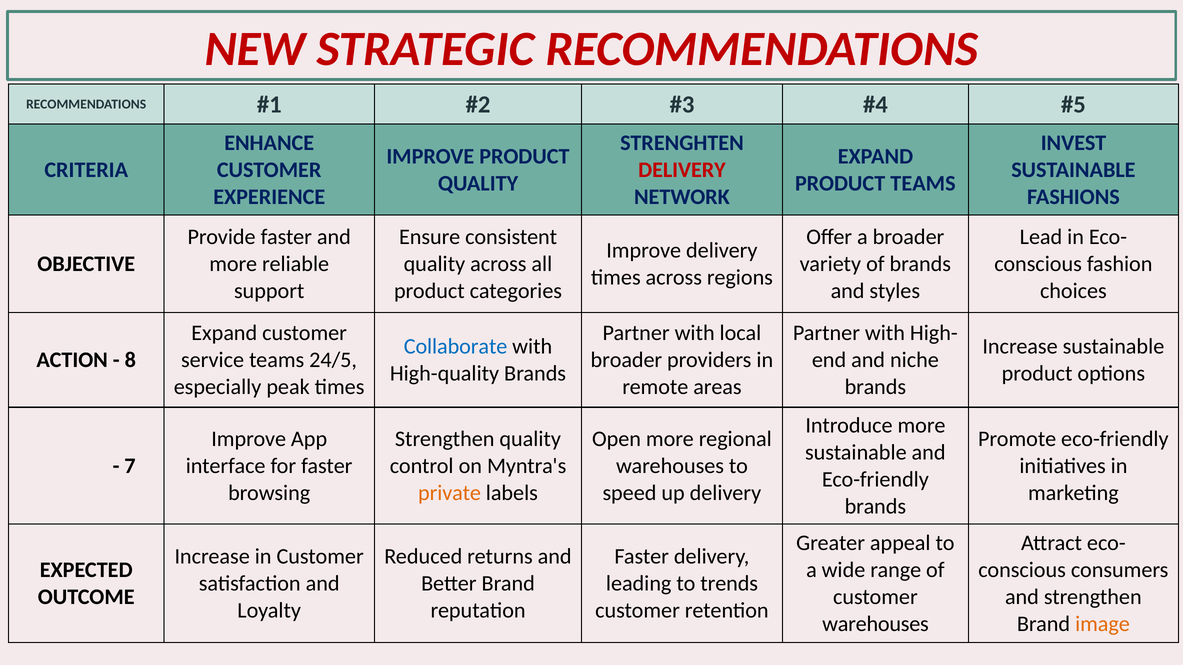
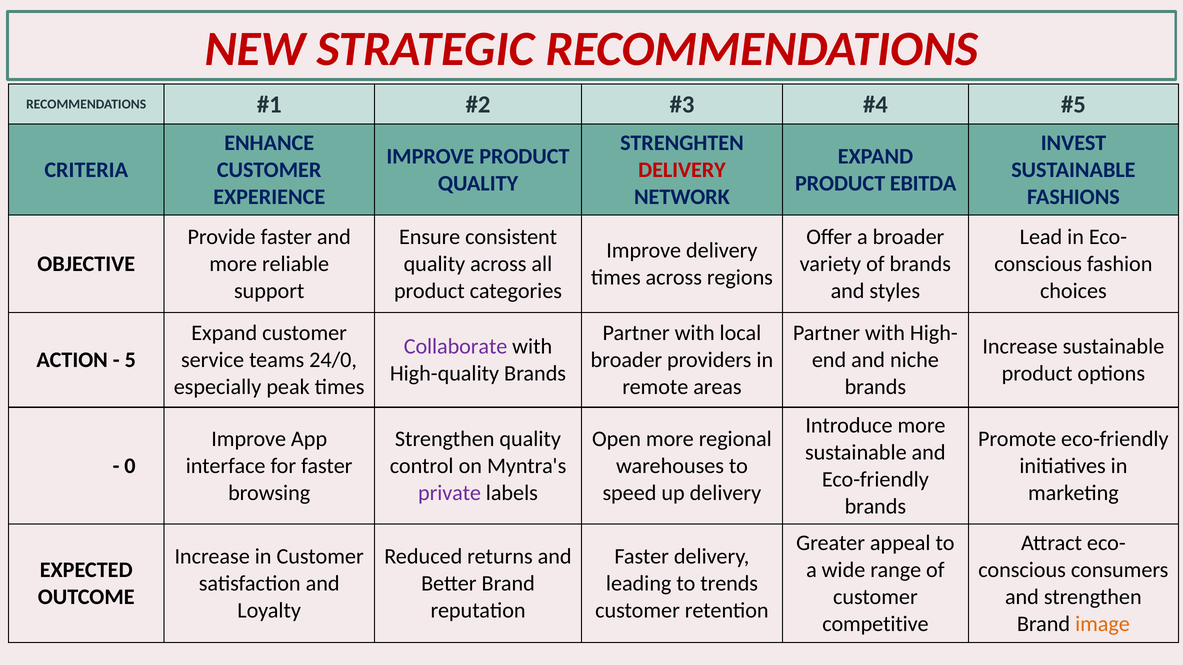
PRODUCT TEAMS: TEAMS -> EBITDA
Collaborate colour: blue -> purple
8: 8 -> 5
24/5: 24/5 -> 24/0
7: 7 -> 0
private colour: orange -> purple
warehouses at (875, 625): warehouses -> competitive
